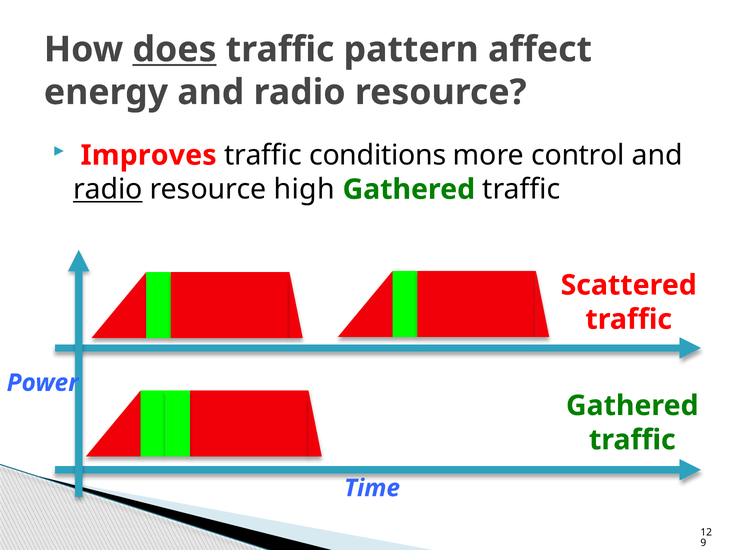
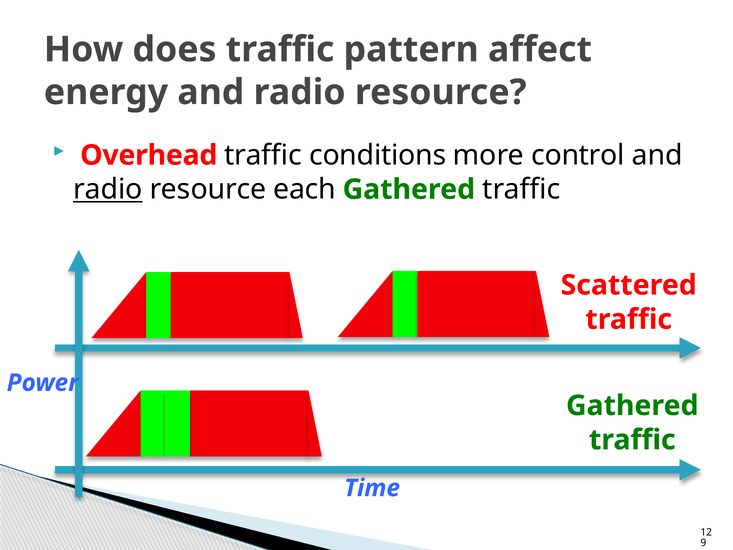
does underline: present -> none
Improves: Improves -> Overhead
high: high -> each
